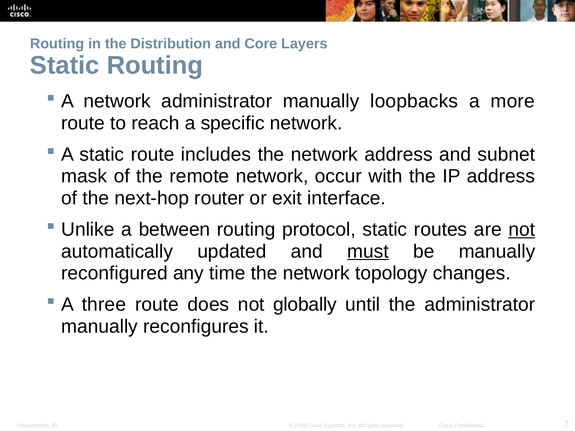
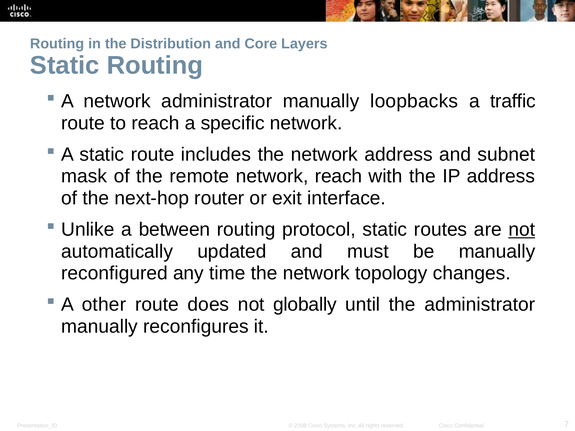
more: more -> traffic
network occur: occur -> reach
must underline: present -> none
three: three -> other
